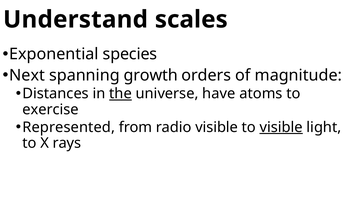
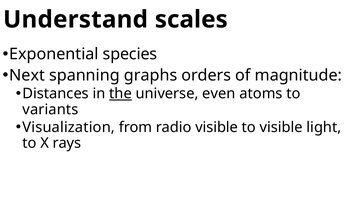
growth: growth -> graphs
have: have -> even
exercise: exercise -> variants
Represented: Represented -> Visualization
visible at (281, 127) underline: present -> none
